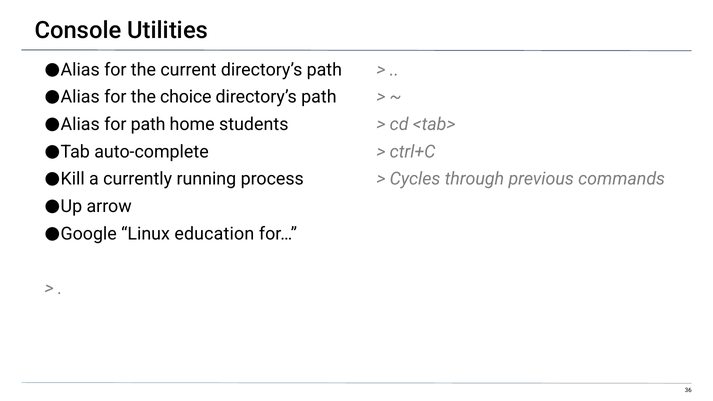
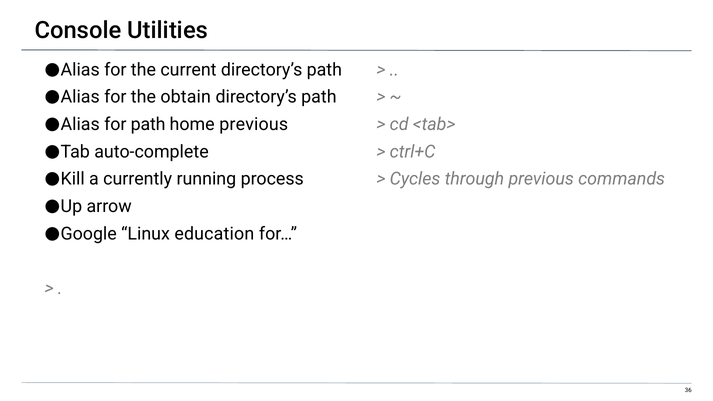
choice: choice -> obtain
home students: students -> previous
